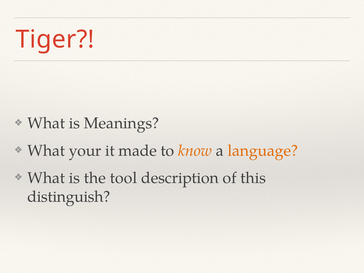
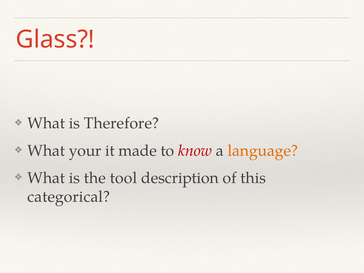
Tiger: Tiger -> Glass
Meanings: Meanings -> Therefore
know colour: orange -> red
distinguish: distinguish -> categorical
